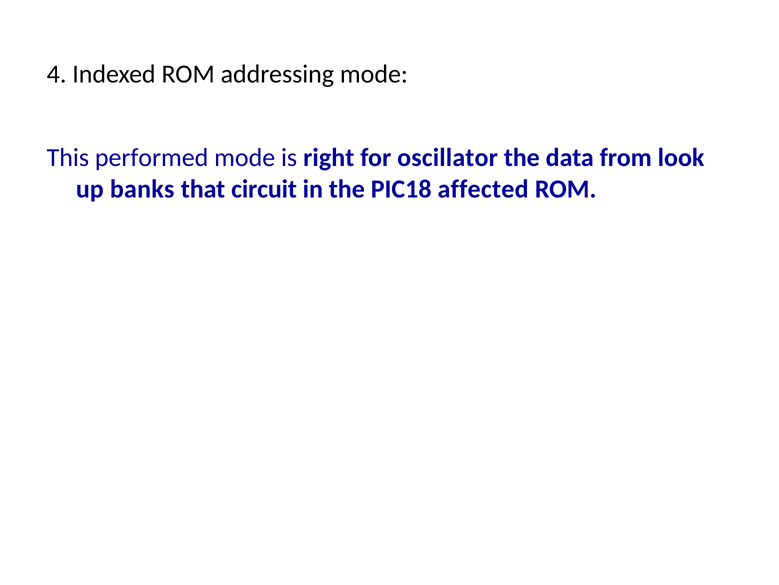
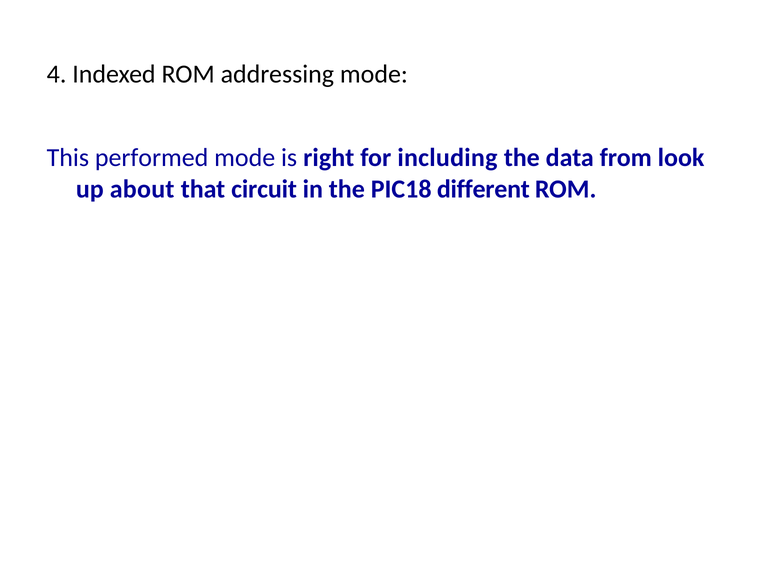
oscillator: oscillator -> including
banks: banks -> about
affected: affected -> different
